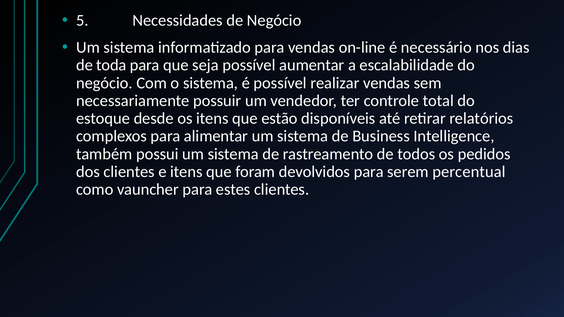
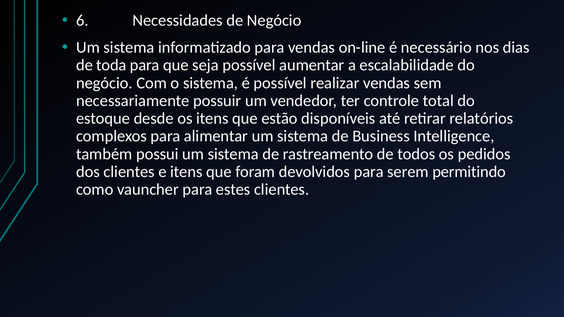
5: 5 -> 6
percentual: percentual -> permitindo
